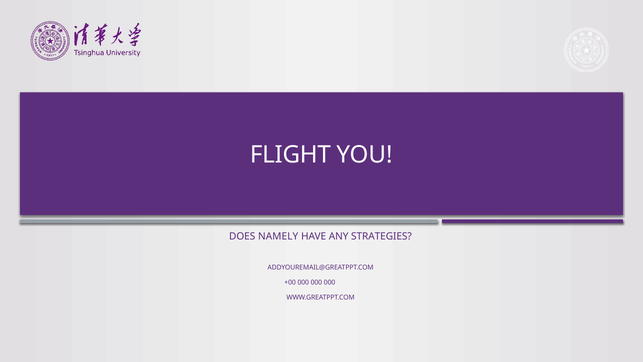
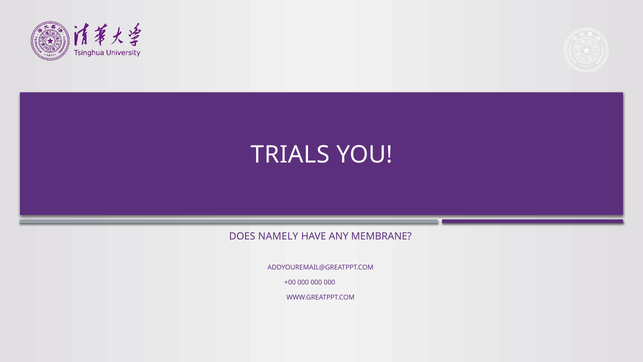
FLIGHT: FLIGHT -> TRIALS
STRATEGIES: STRATEGIES -> MEMBRANE
